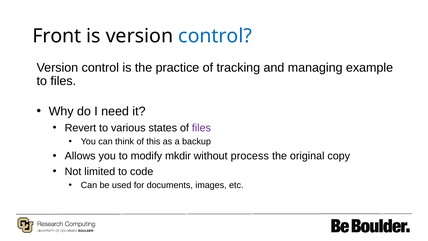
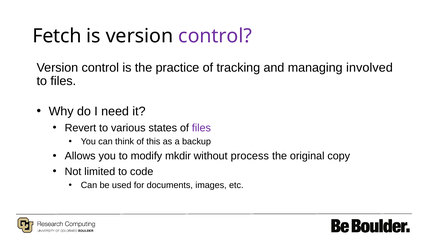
Front: Front -> Fetch
control at (215, 36) colour: blue -> purple
example: example -> involved
